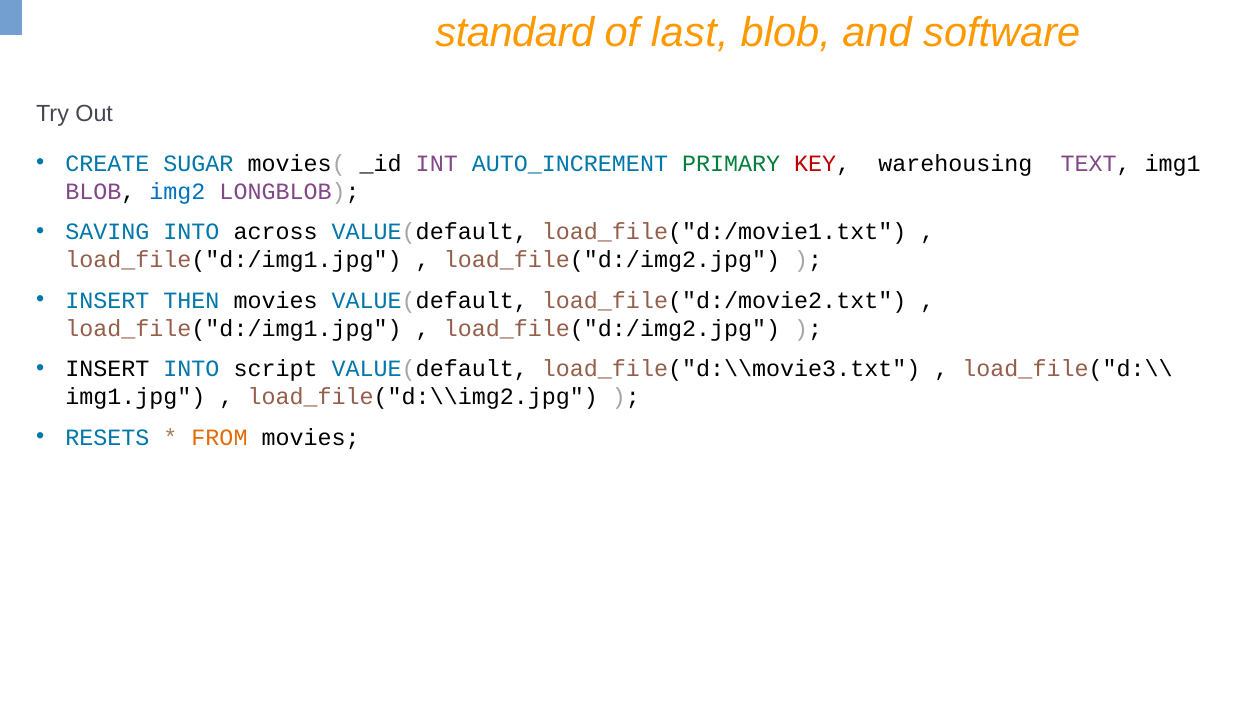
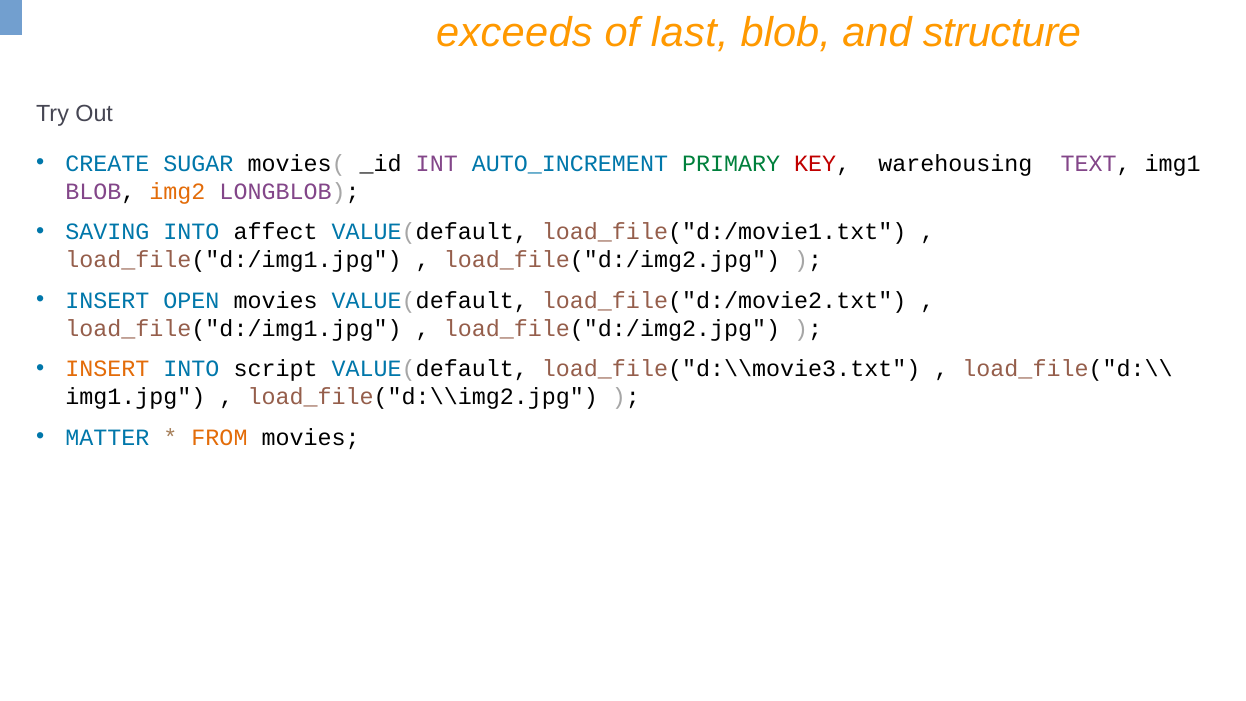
standard: standard -> exceeds
software: software -> structure
img2 colour: blue -> orange
across: across -> affect
THEN: THEN -> OPEN
INSERT at (107, 369) colour: black -> orange
RESETS: RESETS -> MATTER
